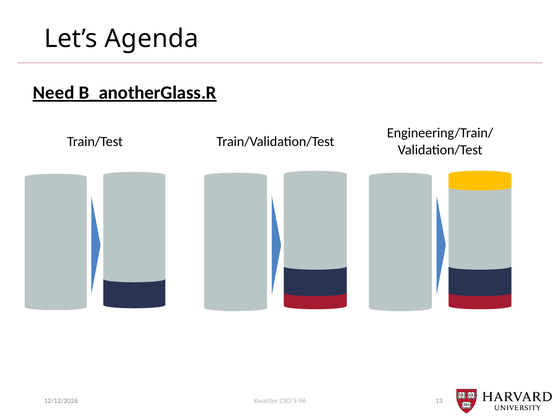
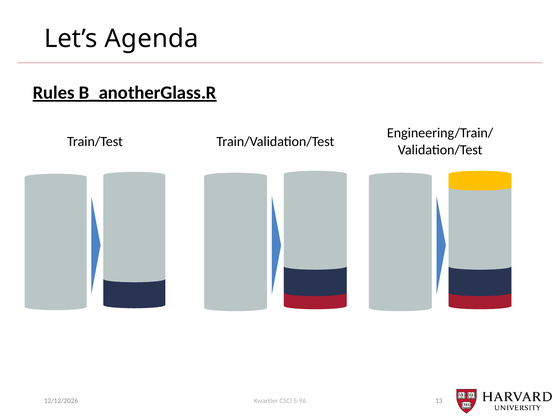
Need: Need -> Rules
